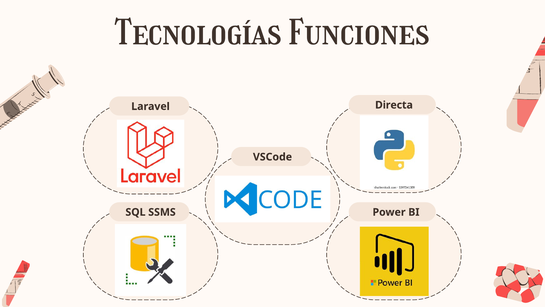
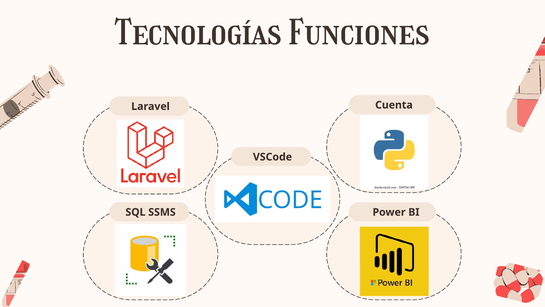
Directa: Directa -> Cuenta
